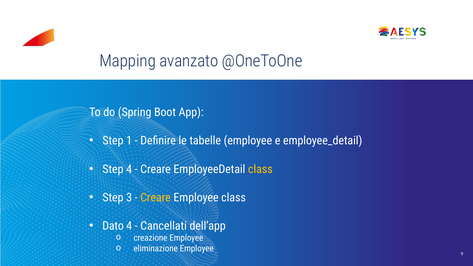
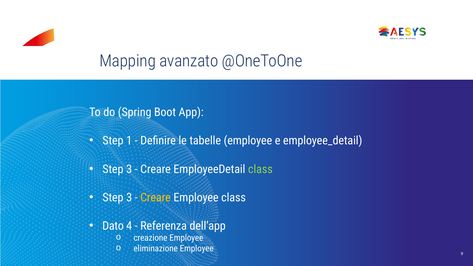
4 at (129, 169): 4 -> 3
class at (260, 169) colour: yellow -> light green
Cancellati: Cancellati -> Referenza
